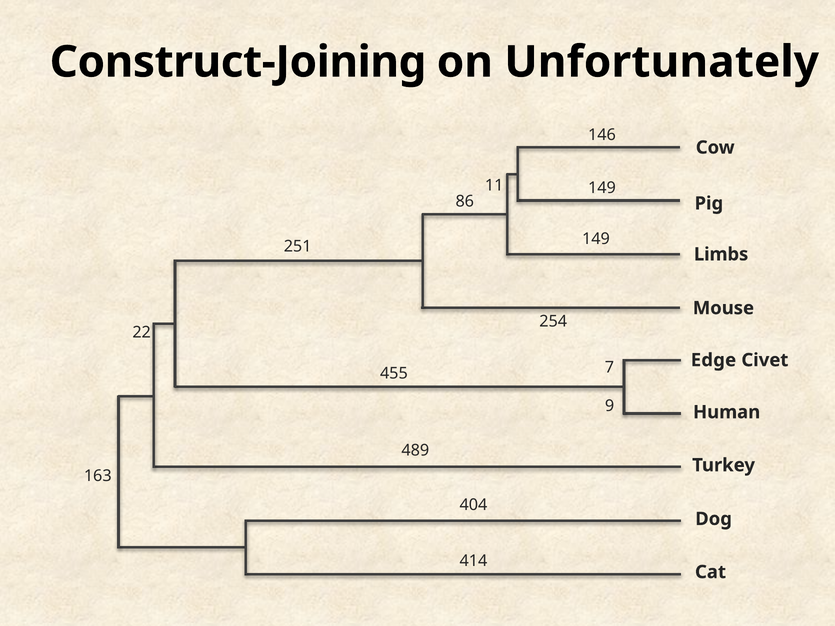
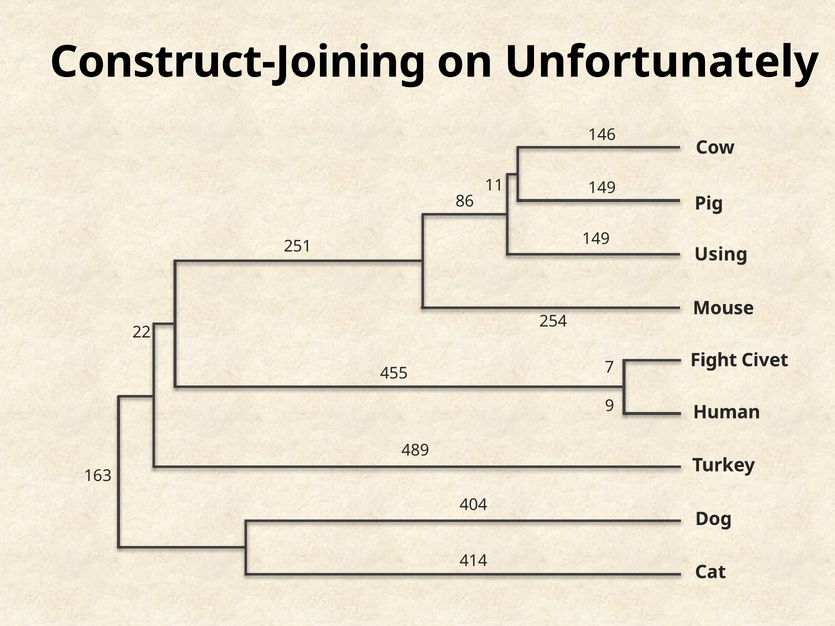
Limbs: Limbs -> Using
Edge: Edge -> Fight
